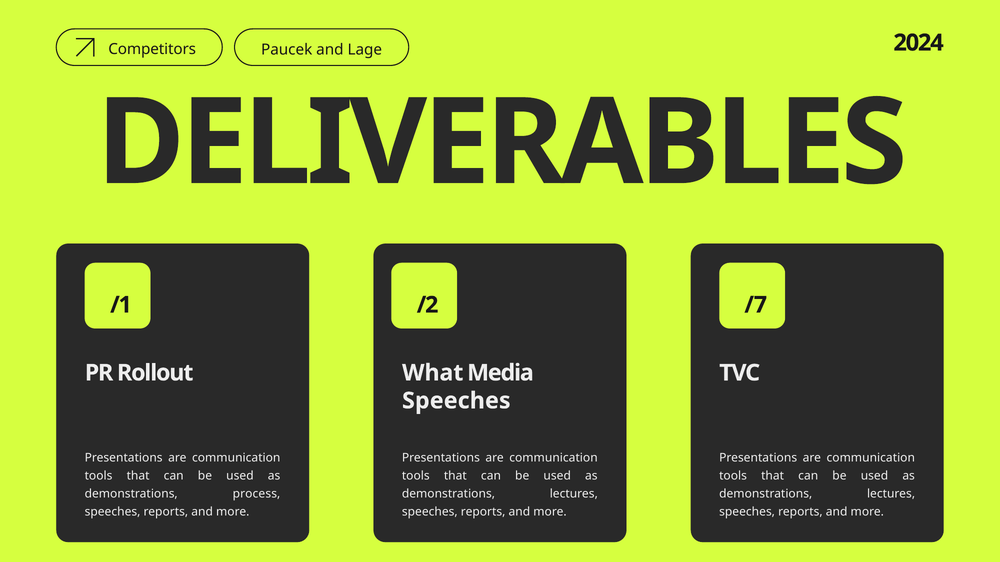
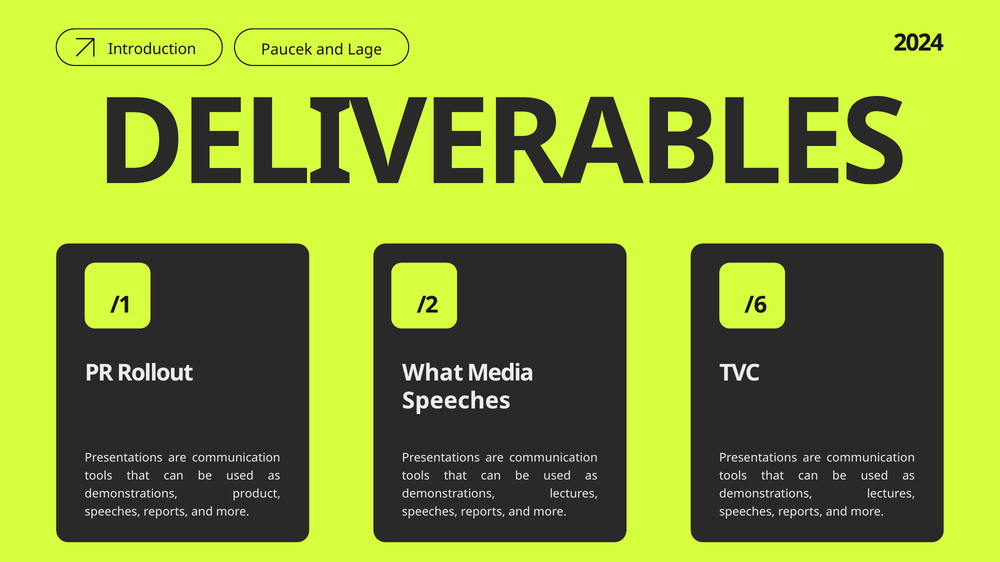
Competitors: Competitors -> Introduction
/7: /7 -> /6
process: process -> product
